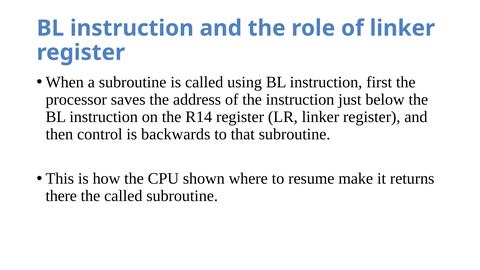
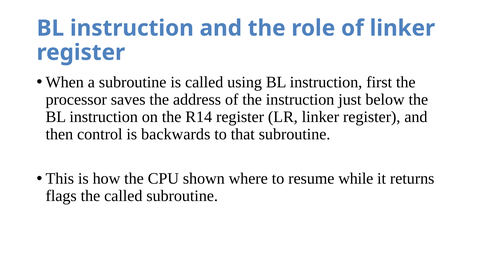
make: make -> while
there: there -> flags
